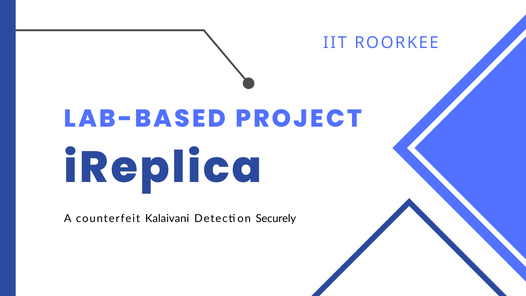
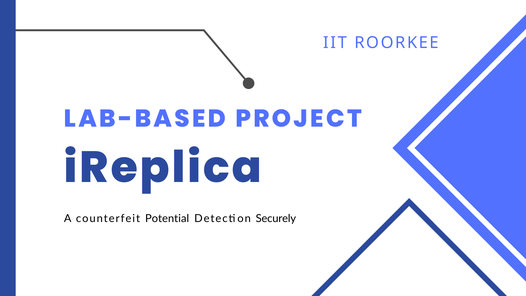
Kalaivani: Kalaivani -> Potential
